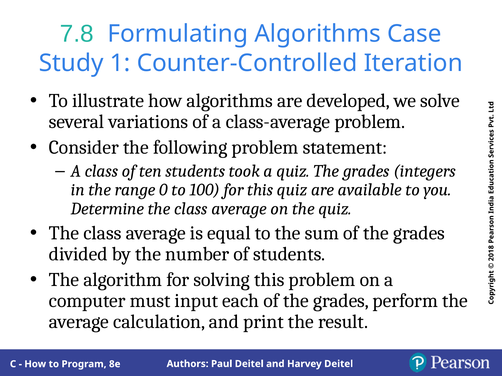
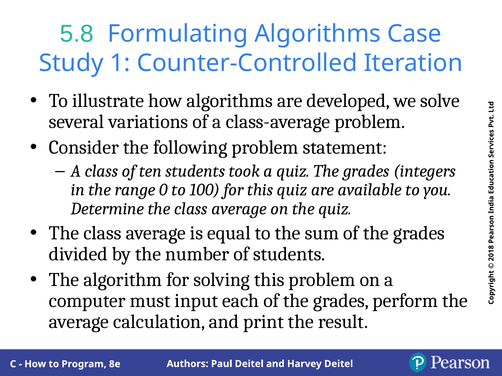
7.8: 7.8 -> 5.8
